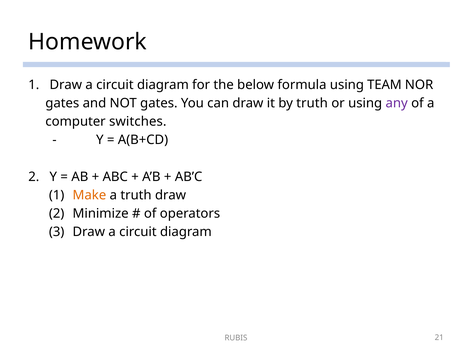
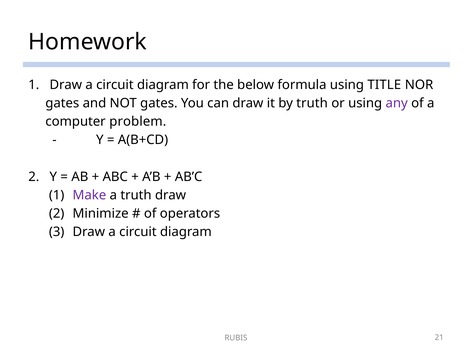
TEAM: TEAM -> TITLE
switches: switches -> problem
Make colour: orange -> purple
